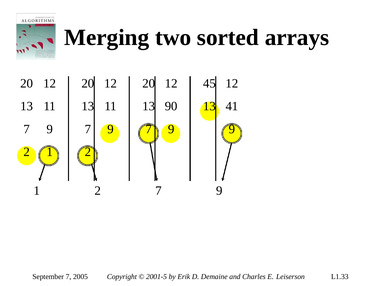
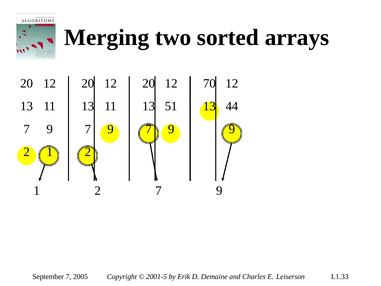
45: 45 -> 70
90: 90 -> 51
41: 41 -> 44
